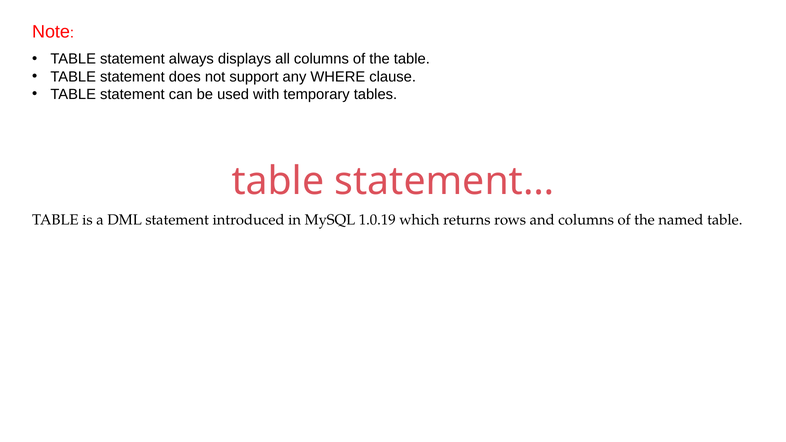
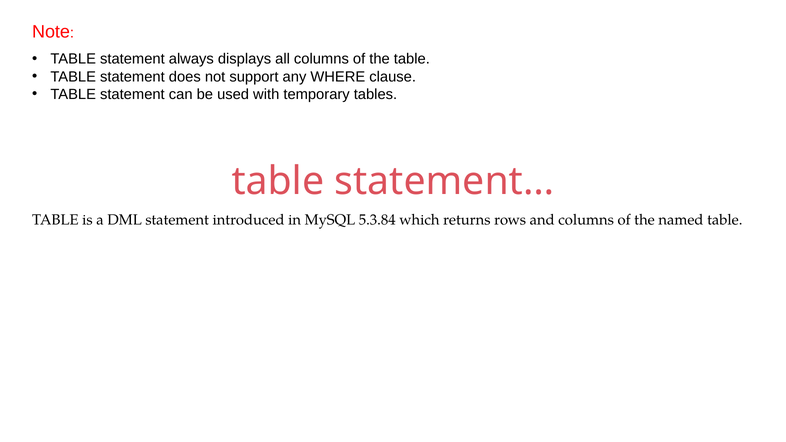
1.0.19: 1.0.19 -> 5.3.84
